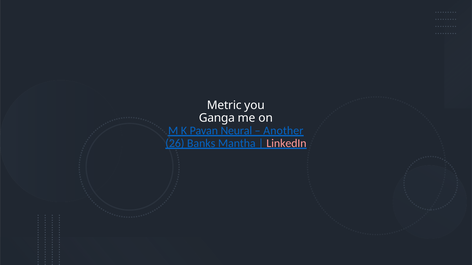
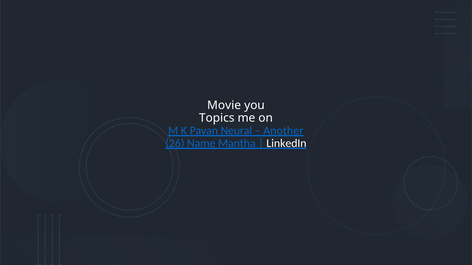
Metric: Metric -> Movie
Ganga: Ganga -> Topics
Banks: Banks -> Name
LinkedIn colour: pink -> white
